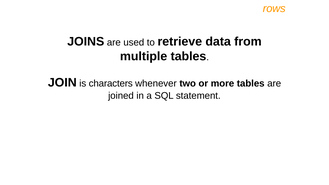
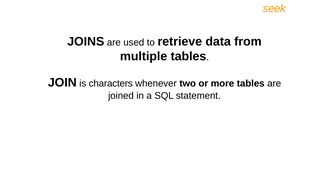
rows: rows -> seek
